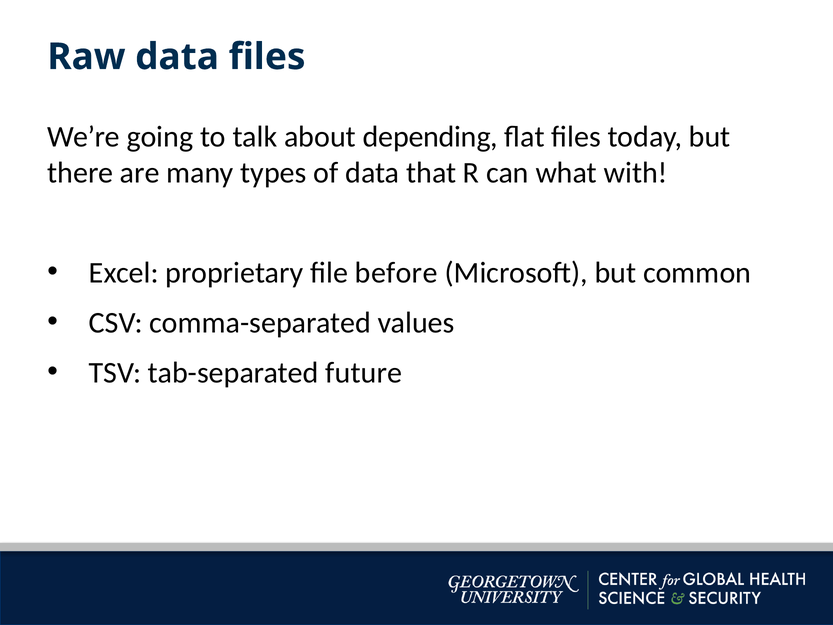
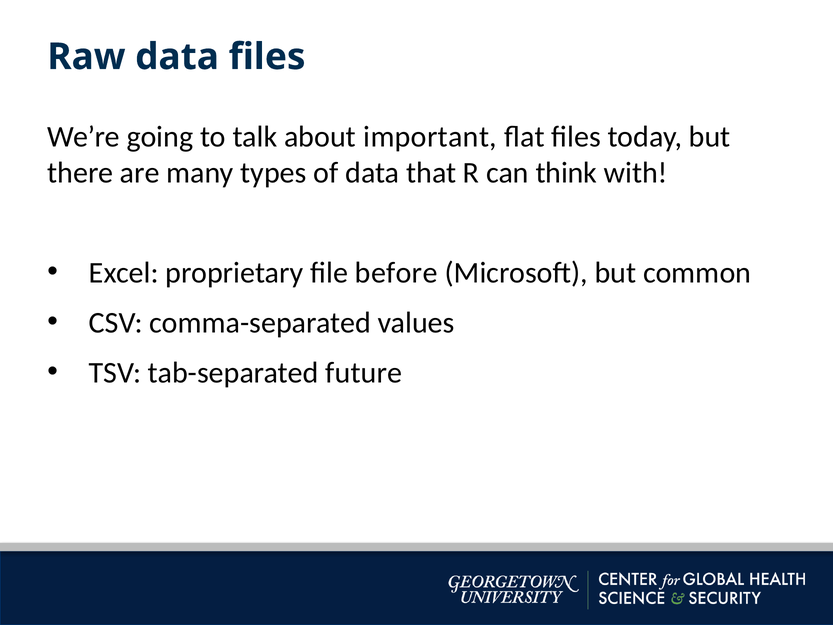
depending: depending -> important
what: what -> think
